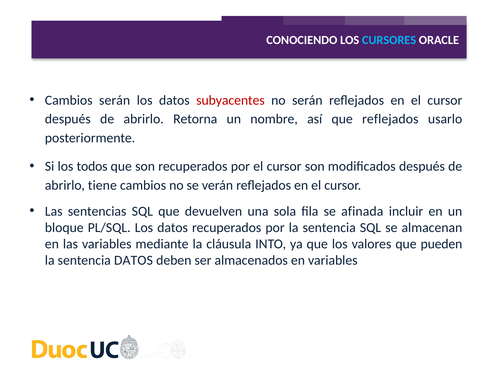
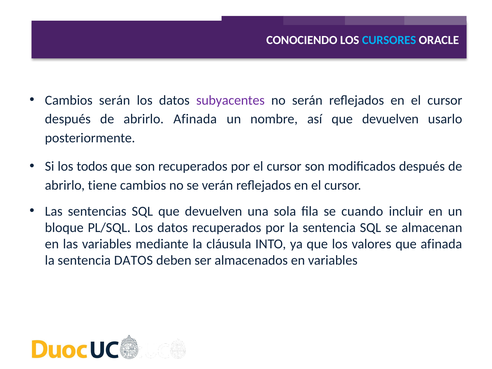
subyacentes colour: red -> purple
abrirlo Retorna: Retorna -> Afinada
así que reflejados: reflejados -> devuelven
afinada: afinada -> cuando
que pueden: pueden -> afinada
